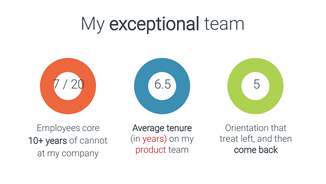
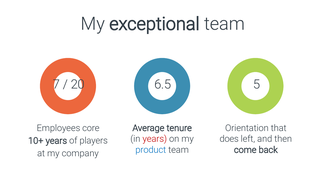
treat: treat -> does
cannot: cannot -> players
product colour: red -> blue
